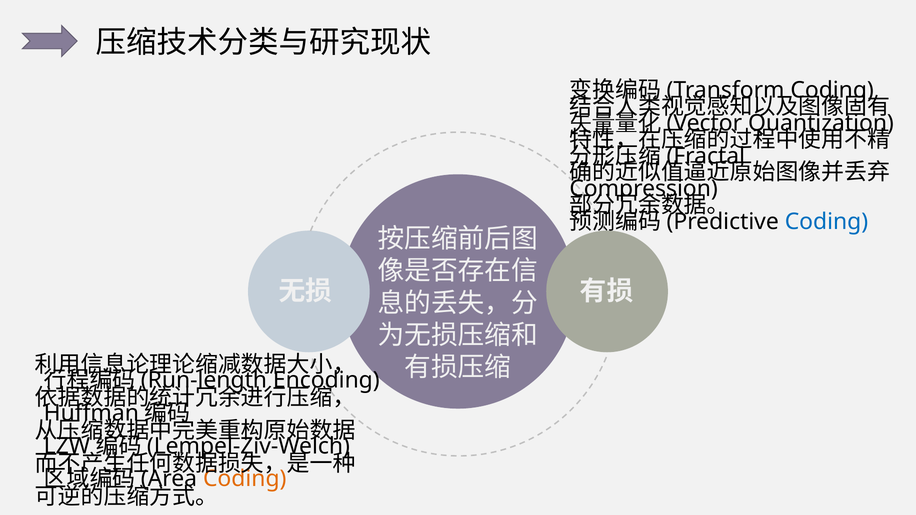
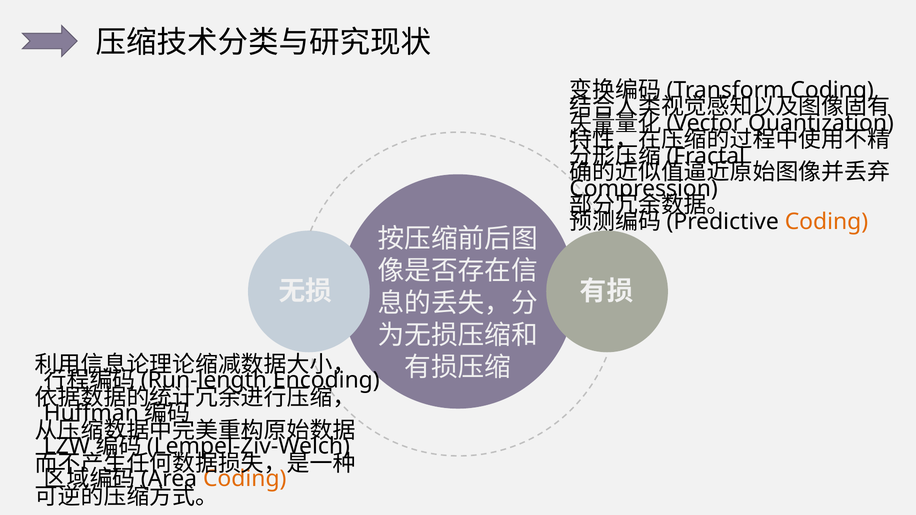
Coding at (826, 222) colour: blue -> orange
